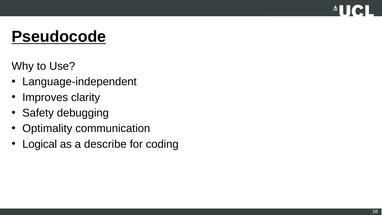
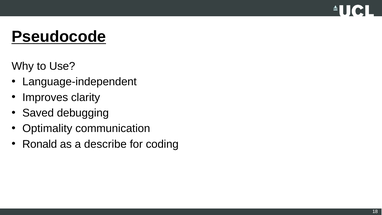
Safety: Safety -> Saved
Logical: Logical -> Ronald
